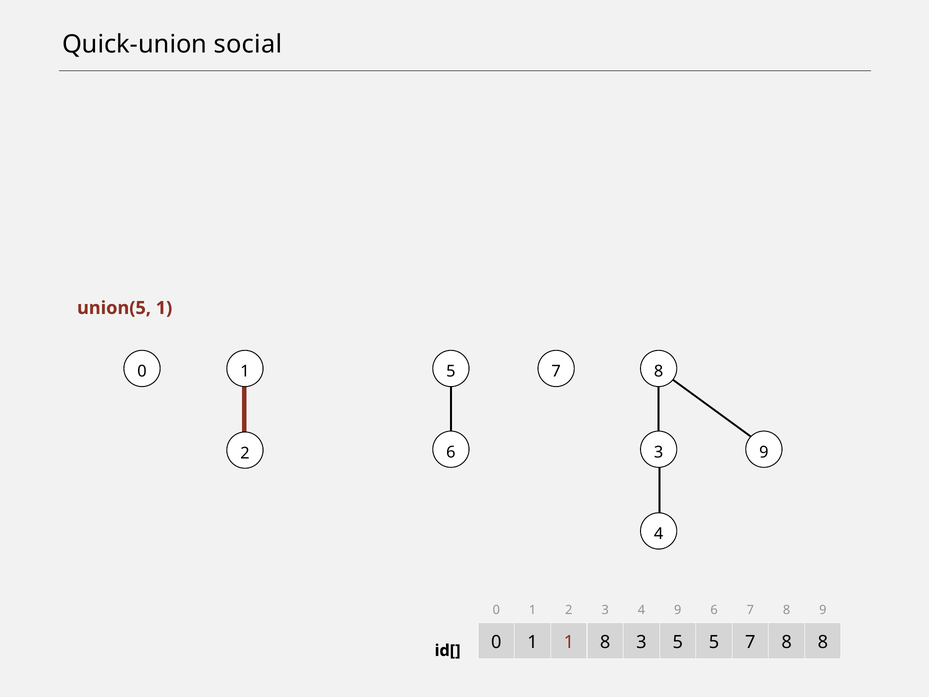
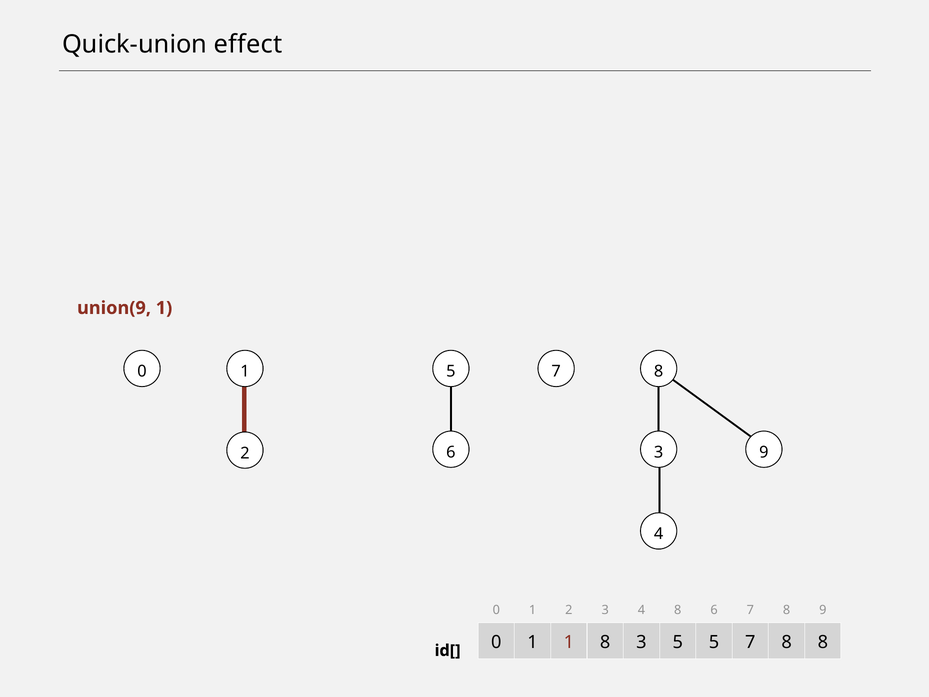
social: social -> effect
union(5: union(5 -> union(9
9 at (678, 610): 9 -> 8
